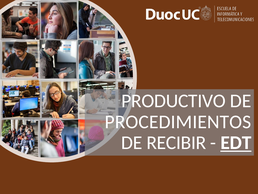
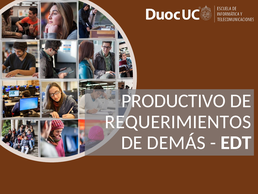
PROCEDIMIENTOS: PROCEDIMIENTOS -> REQUERIMIENTOS
RECIBIR: RECIBIR -> DEMÁS
EDT underline: present -> none
